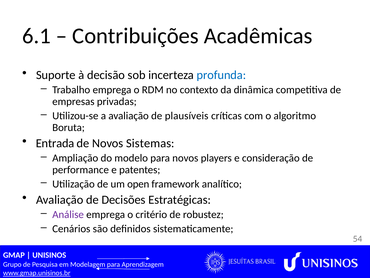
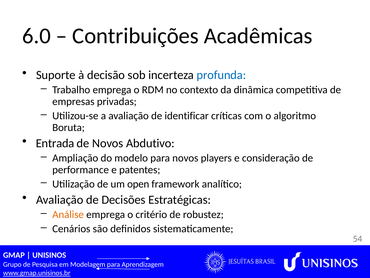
6.1: 6.1 -> 6.0
plausíveis: plausíveis -> identificar
Sistemas: Sistemas -> Abdutivo
Análise colour: purple -> orange
